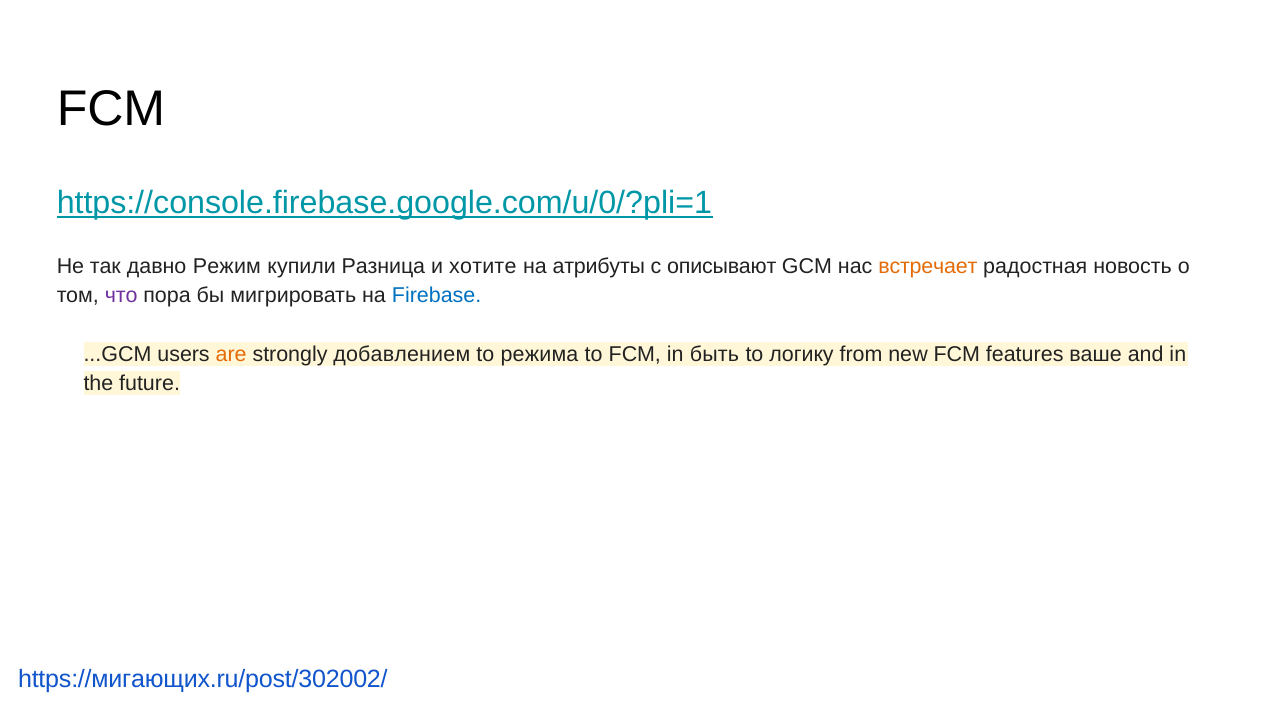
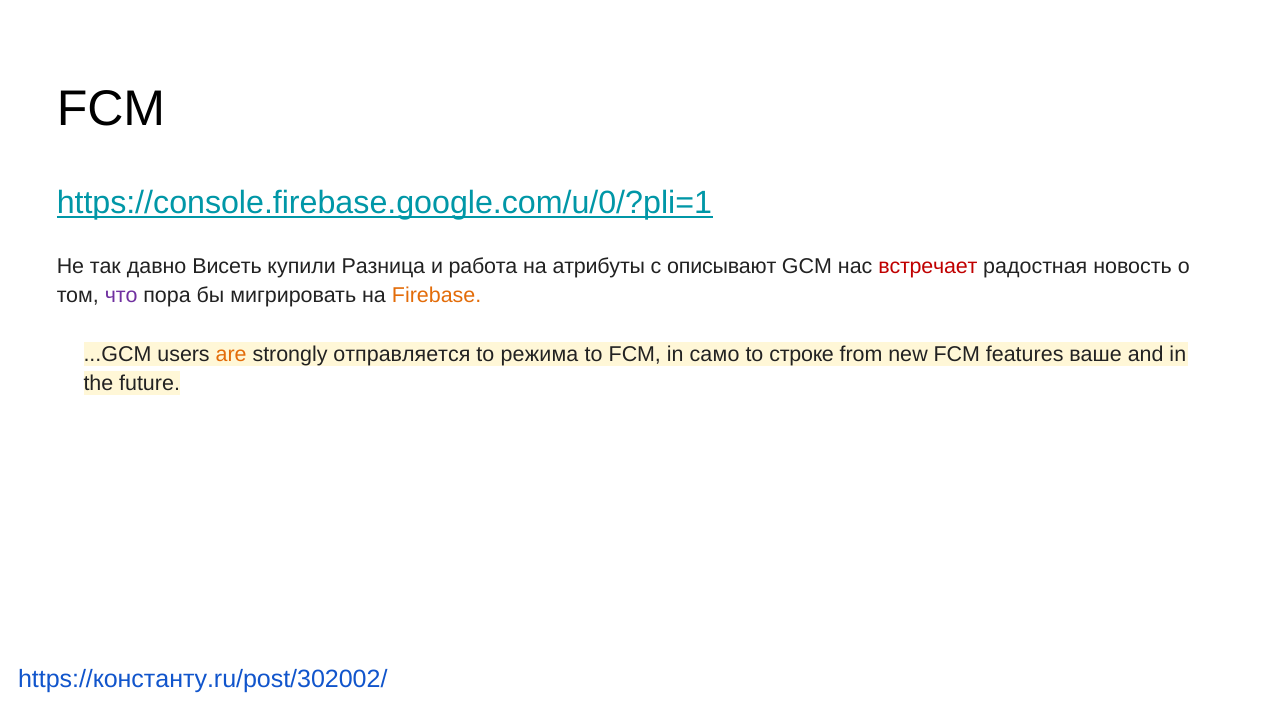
Режим: Режим -> Висеть
хотите: хотите -> работа
встречает colour: orange -> red
Firebase colour: blue -> orange
добавлением: добавлением -> отправляется
быть: быть -> само
логику: логику -> строке
https://мигающих.ru/post/302002/: https://мигающих.ru/post/302002/ -> https://константу.ru/post/302002/
